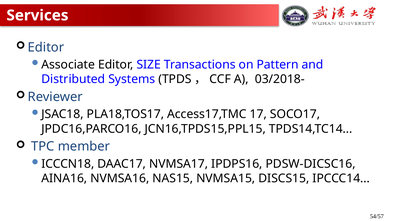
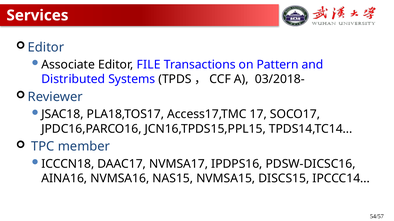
SIZE: SIZE -> FILE
